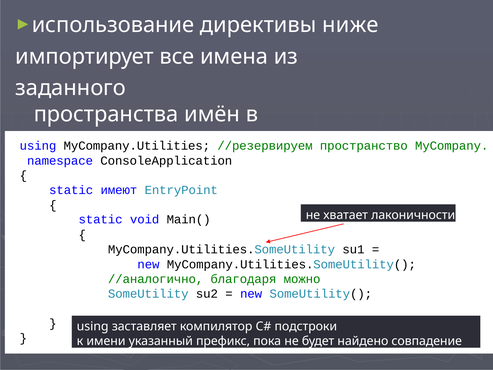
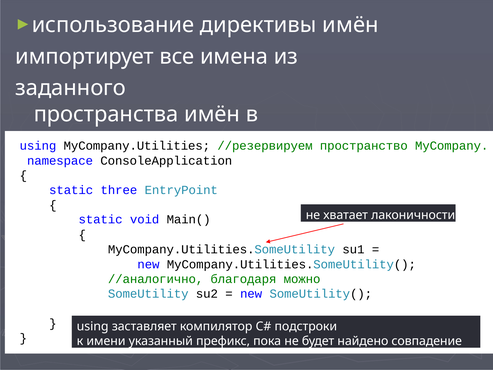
директивы ниже: ниже -> имён
имеют: имеют -> three
